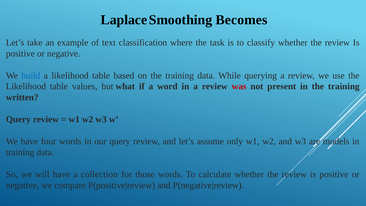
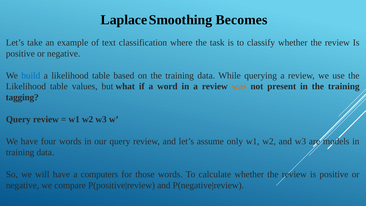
was colour: red -> orange
written: written -> tagging
collection: collection -> computers
